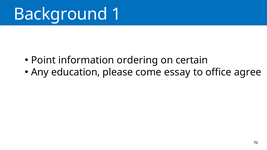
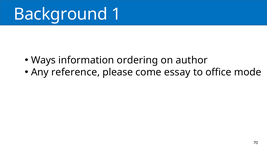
Point: Point -> Ways
certain: certain -> author
education: education -> reference
agree: agree -> mode
